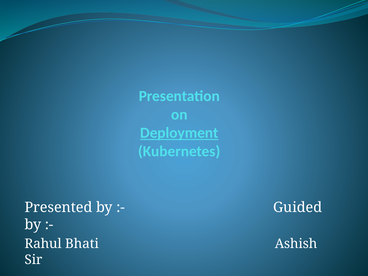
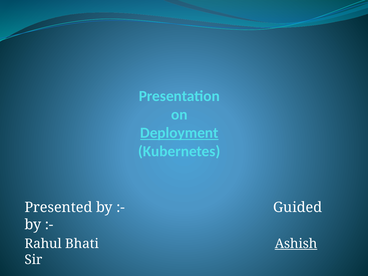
Ashish underline: none -> present
